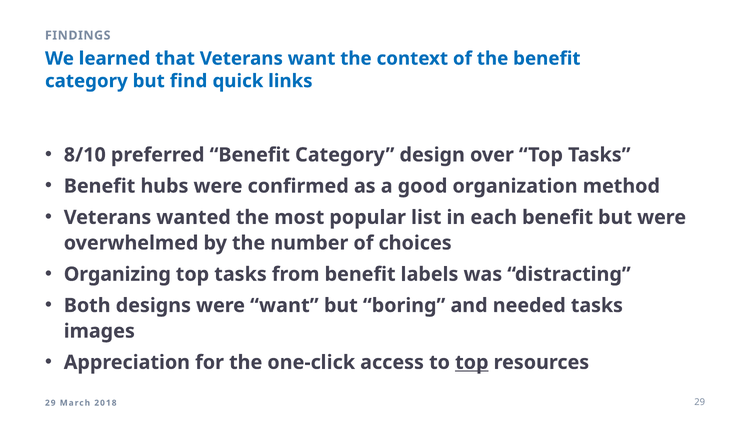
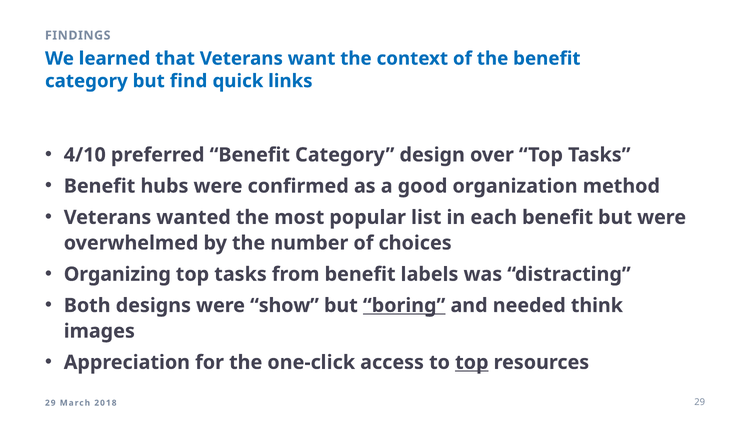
8/10: 8/10 -> 4/10
were want: want -> show
boring underline: none -> present
needed tasks: tasks -> think
